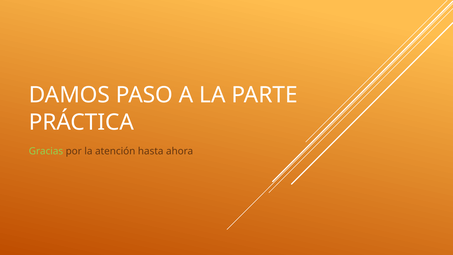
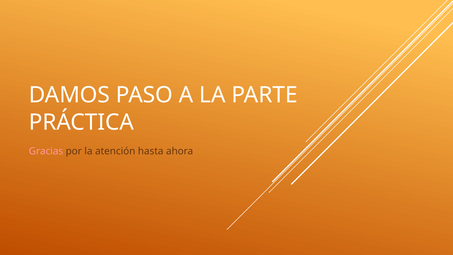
Gracias colour: light green -> pink
